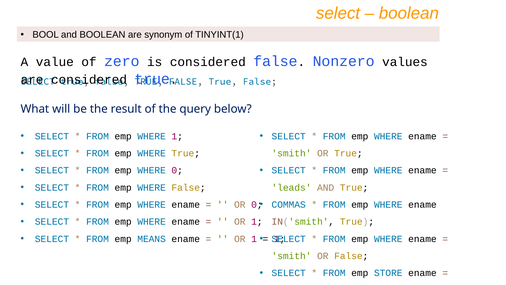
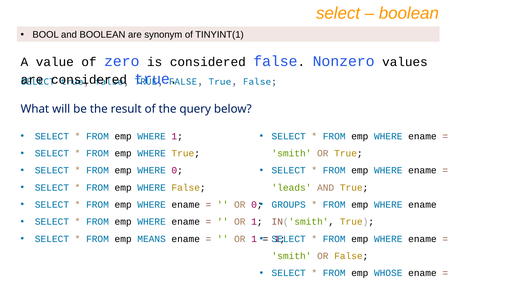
COMMAS: COMMAS -> GROUPS
STORE: STORE -> WHOSE
